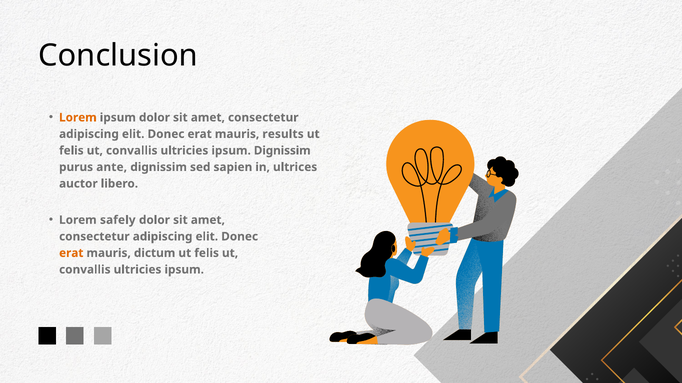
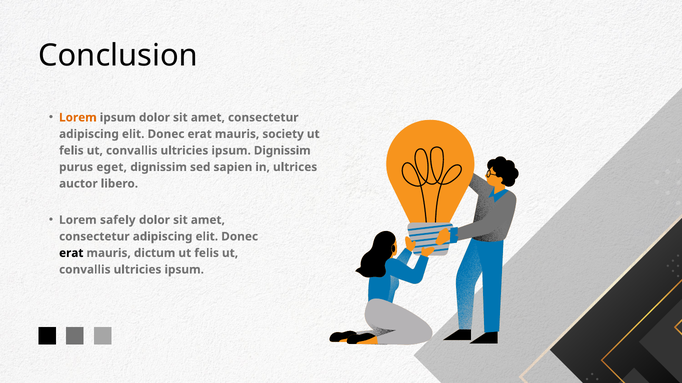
results: results -> society
ante: ante -> eget
erat at (71, 253) colour: orange -> black
